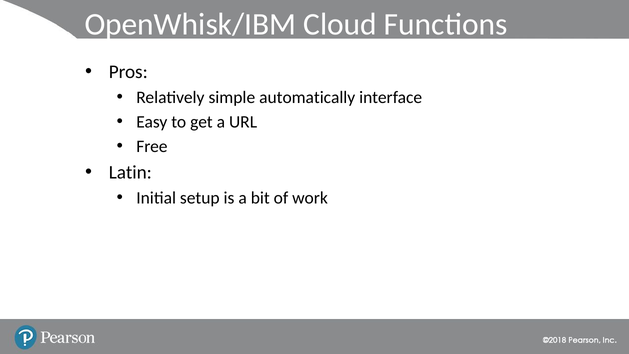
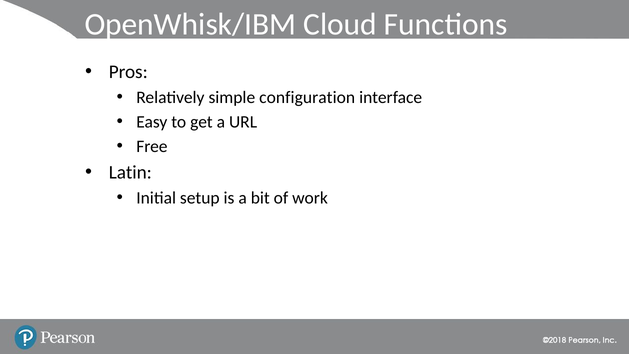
automatically: automatically -> configuration
